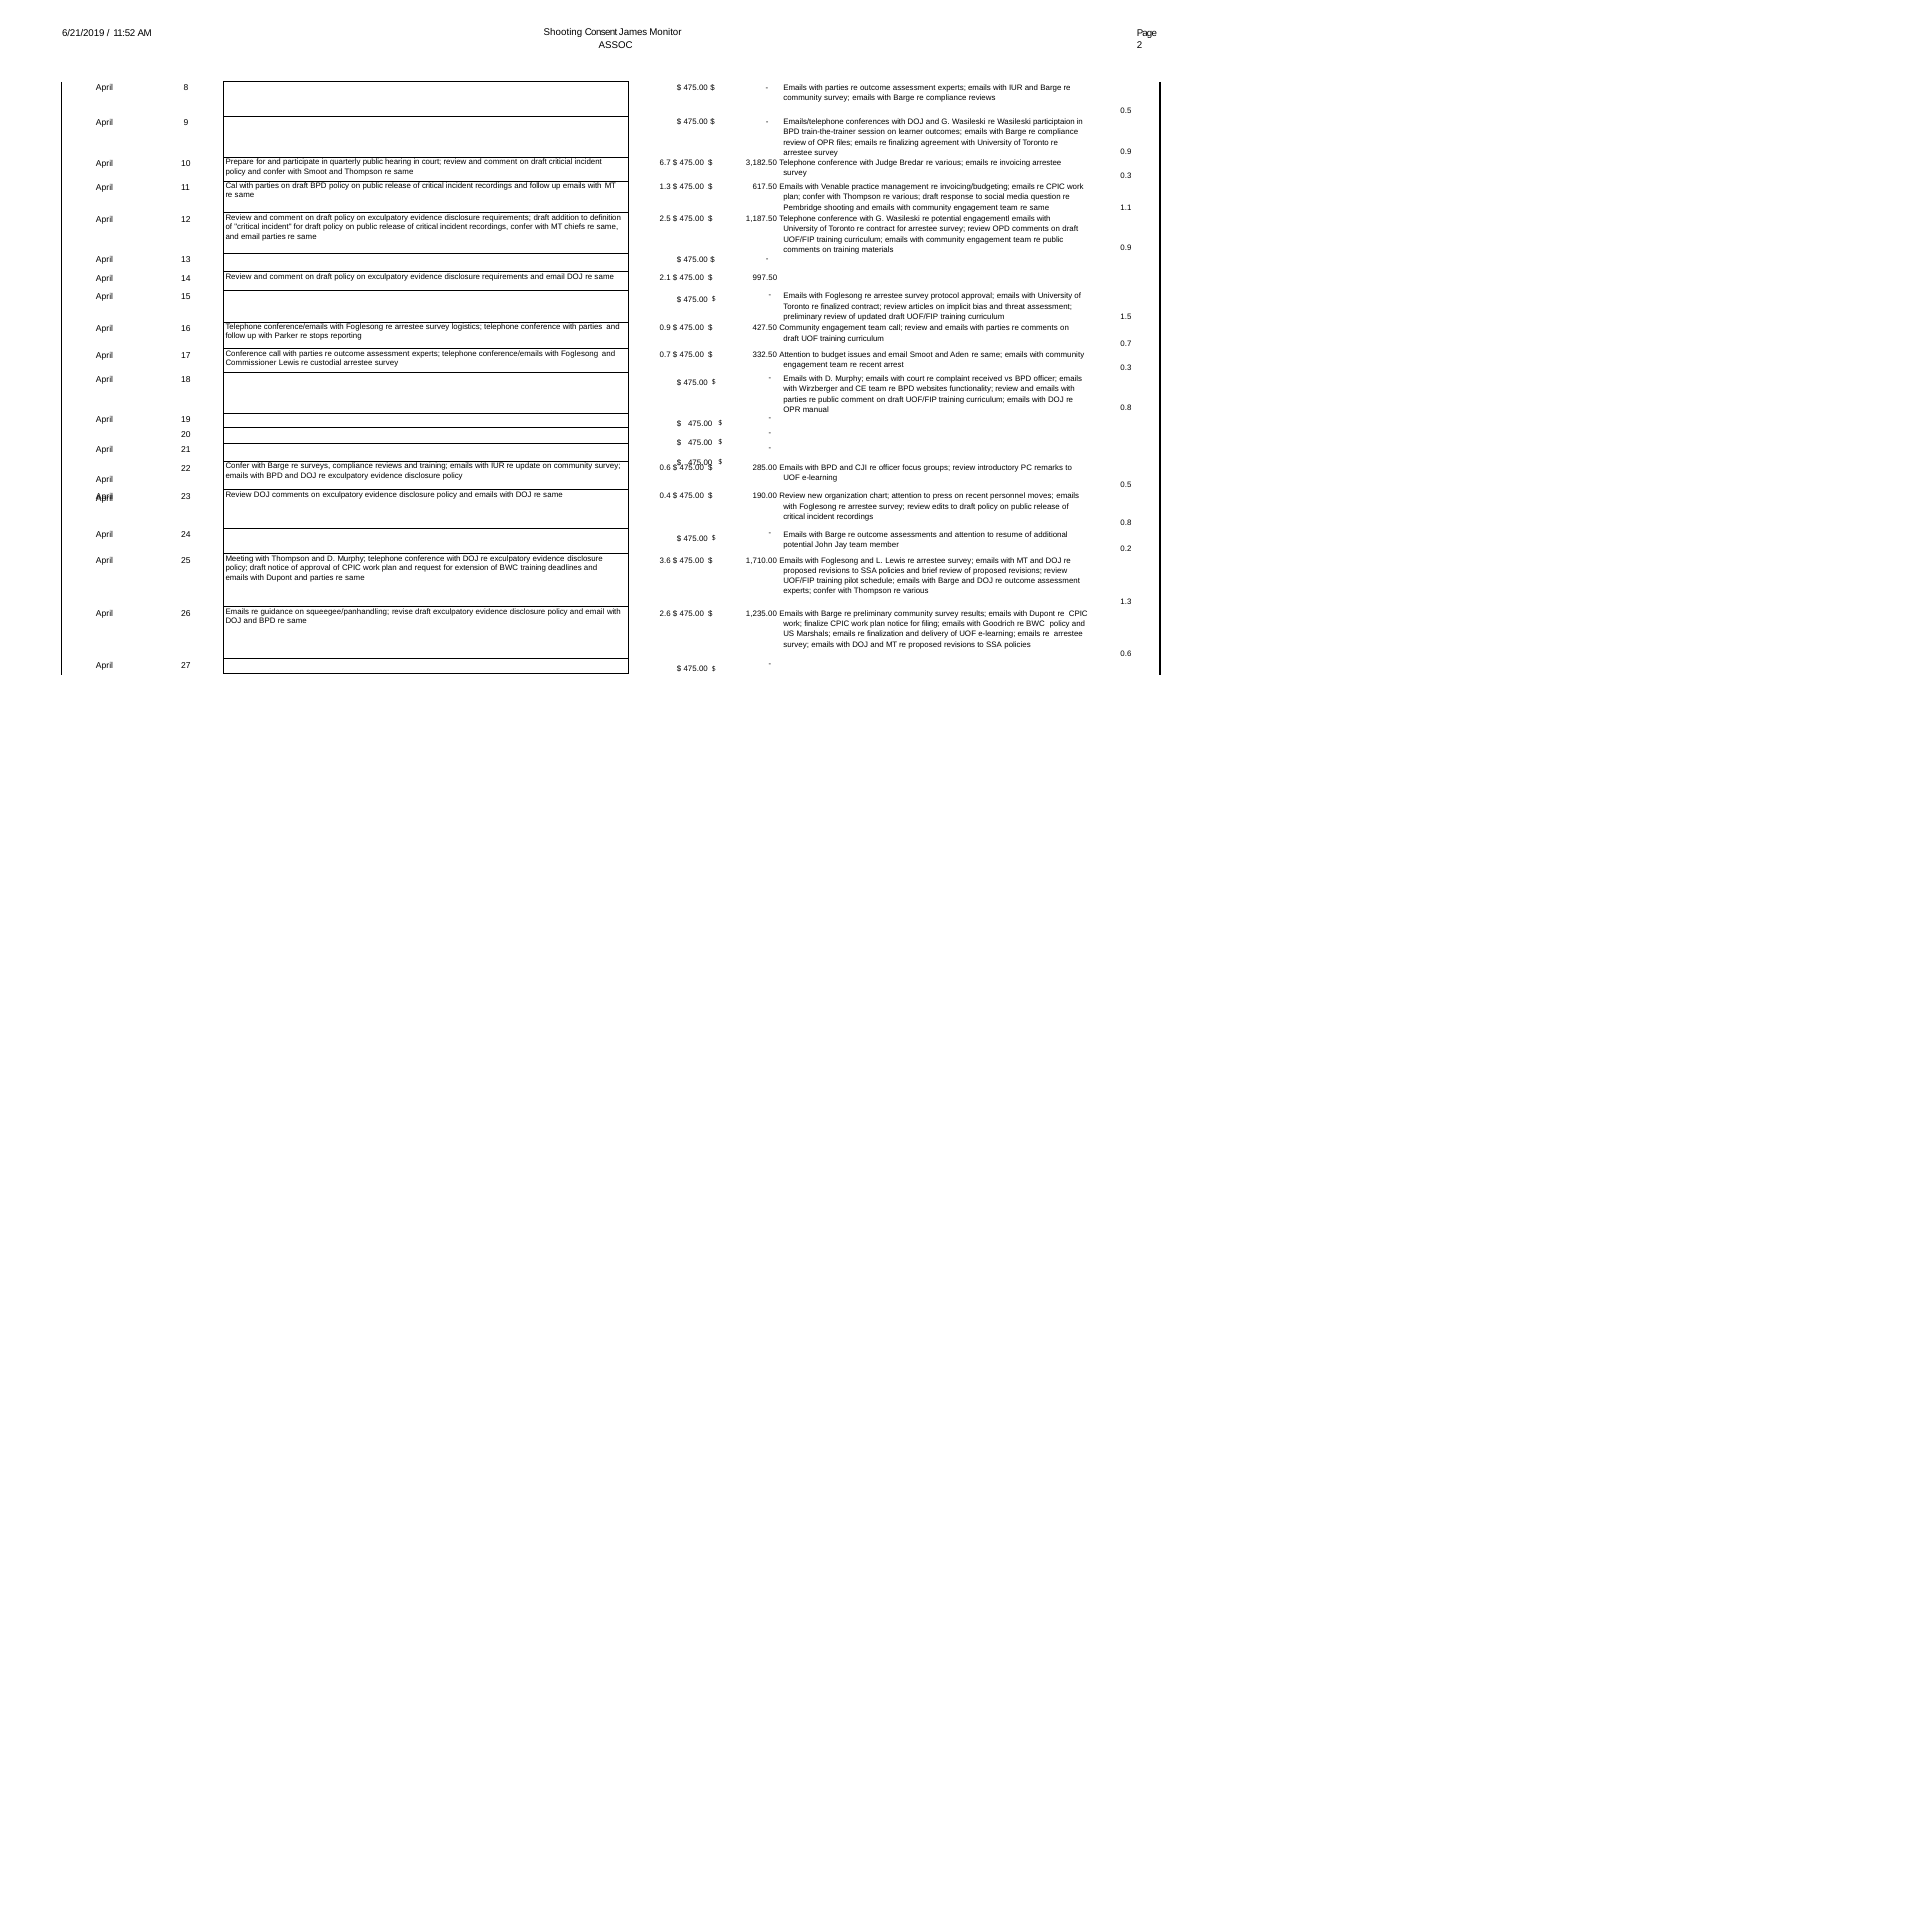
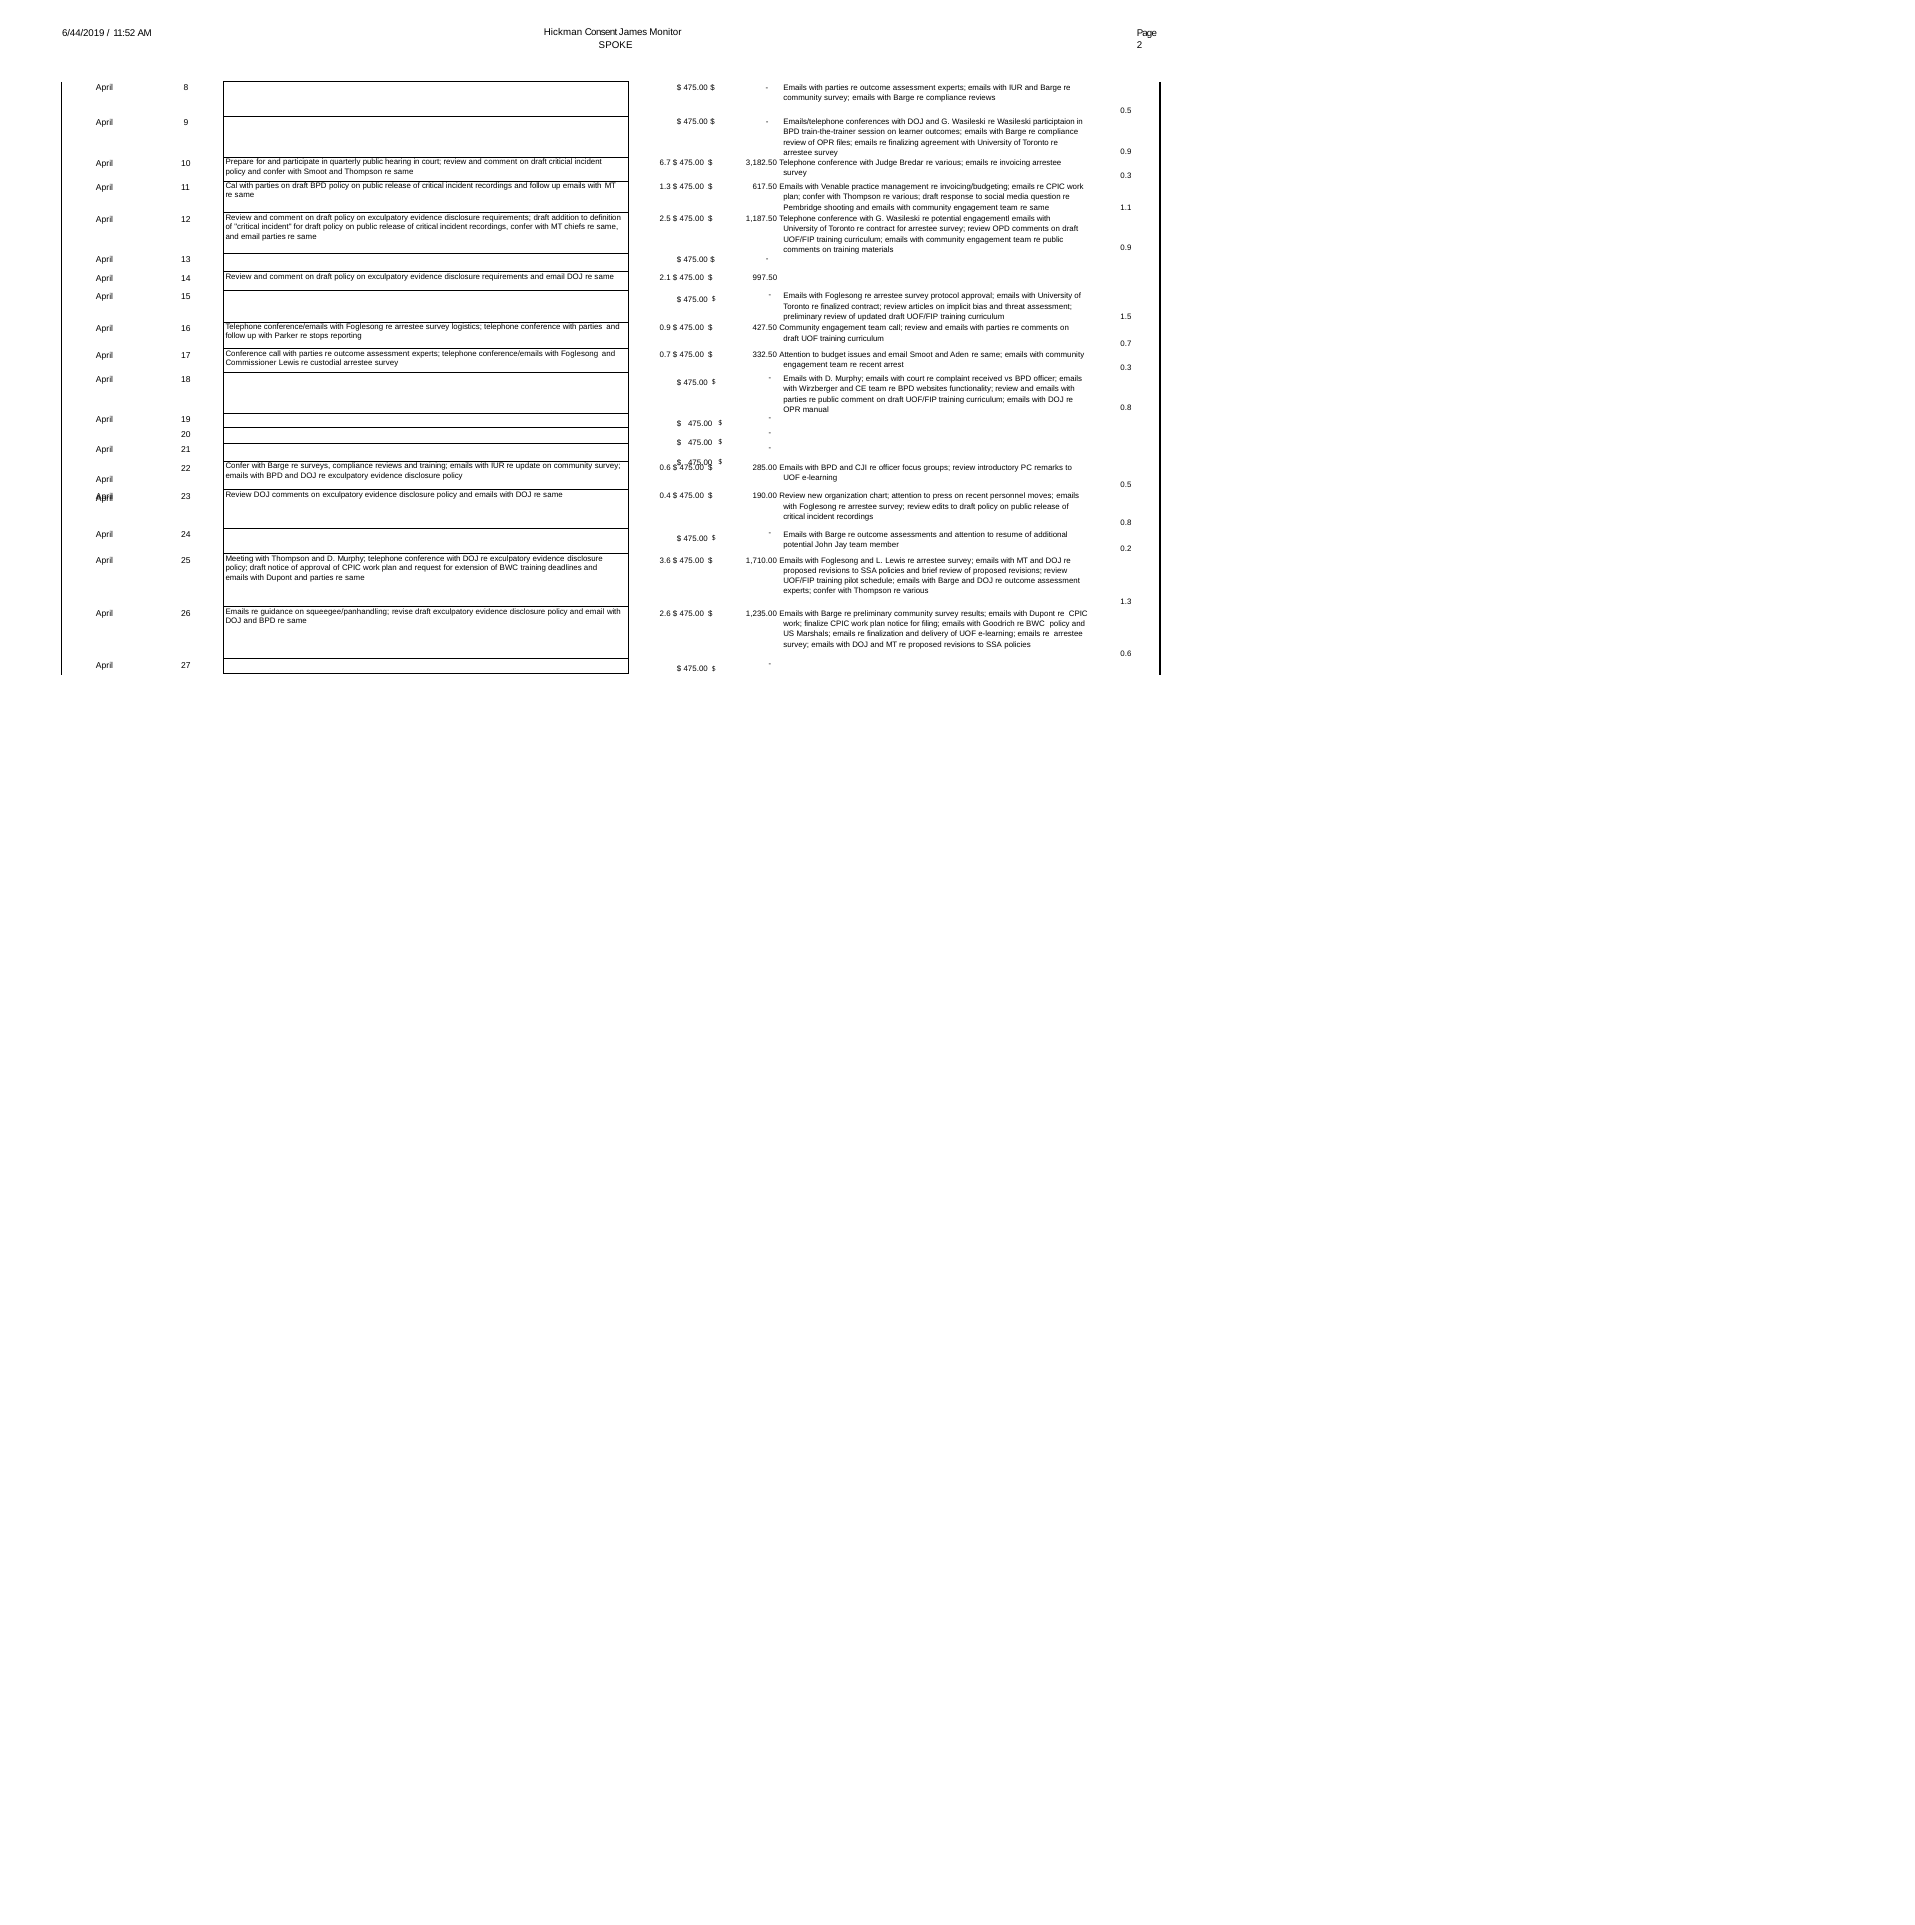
6/21/2019: 6/21/2019 -> 6/44/2019
AM Shooting: Shooting -> Hickman
ASSOC: ASSOC -> SPOKE
